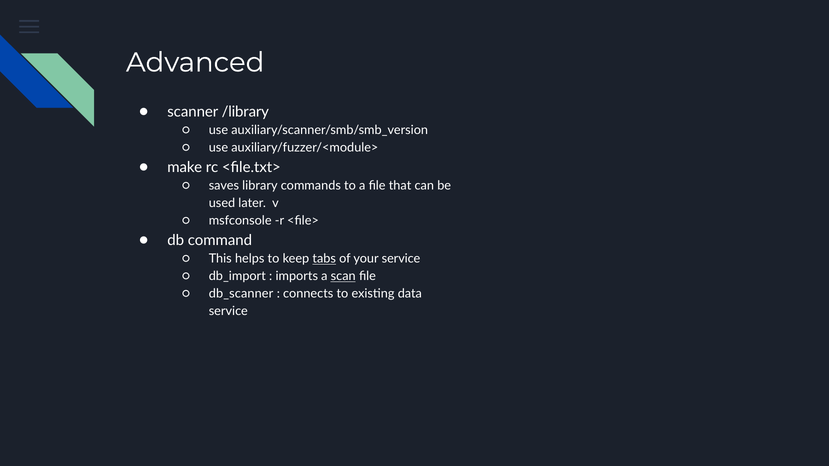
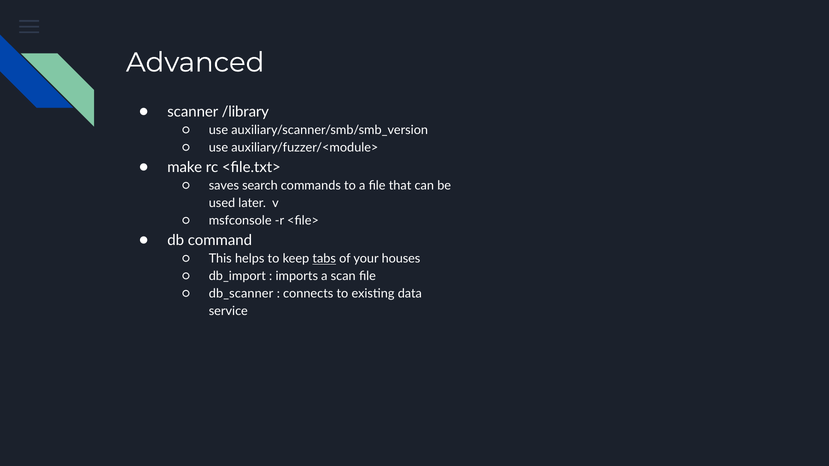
library: library -> search
your service: service -> houses
scan underline: present -> none
